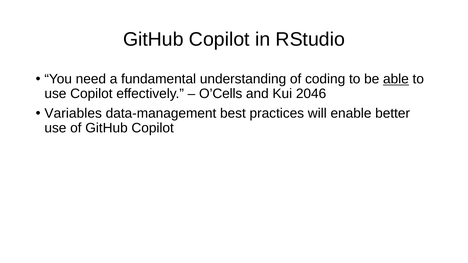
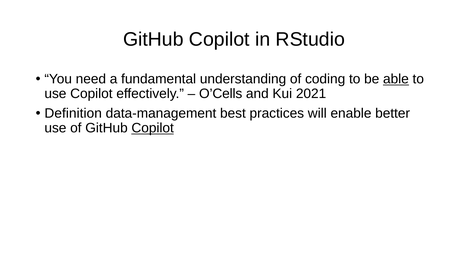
2046: 2046 -> 2021
Variables: Variables -> Definition
Copilot at (153, 128) underline: none -> present
